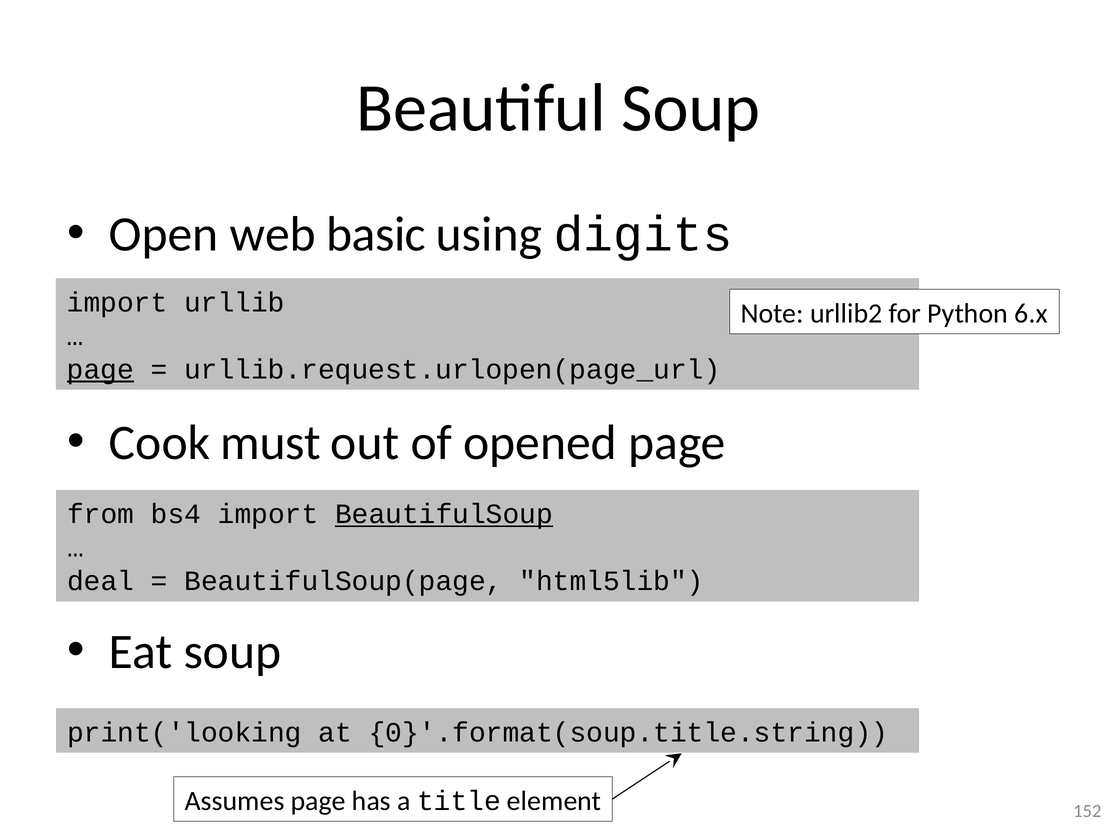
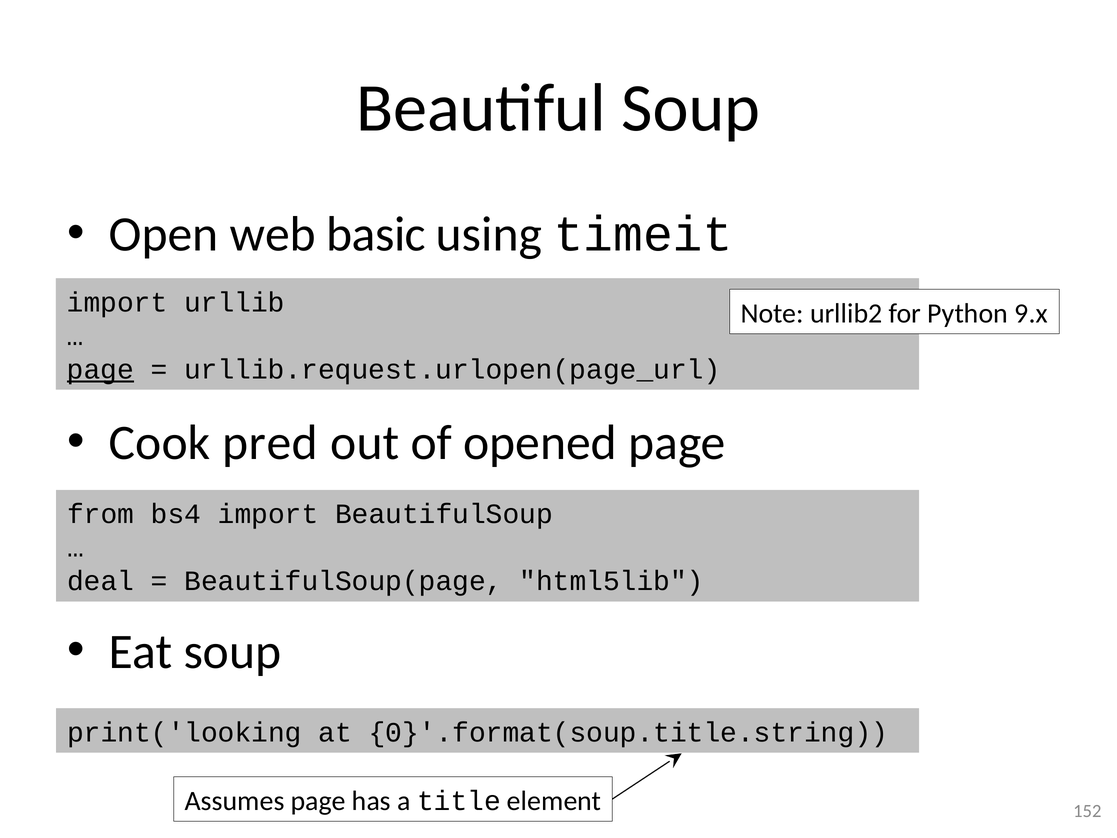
digits: digits -> timeit
6.x: 6.x -> 9.x
must: must -> pred
BeautifulSoup underline: present -> none
